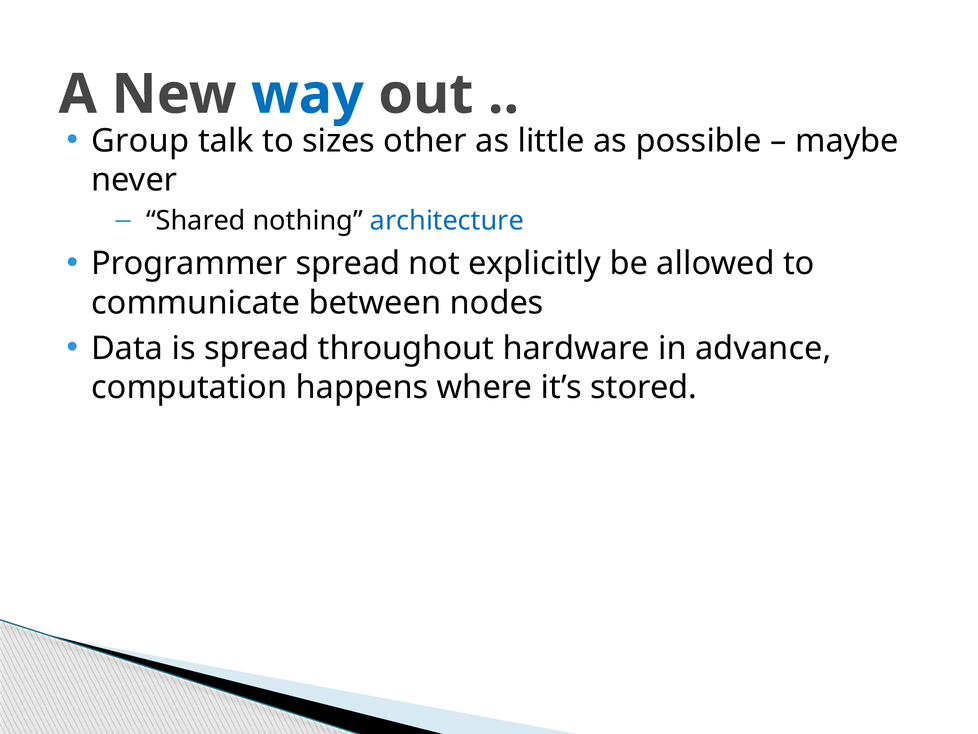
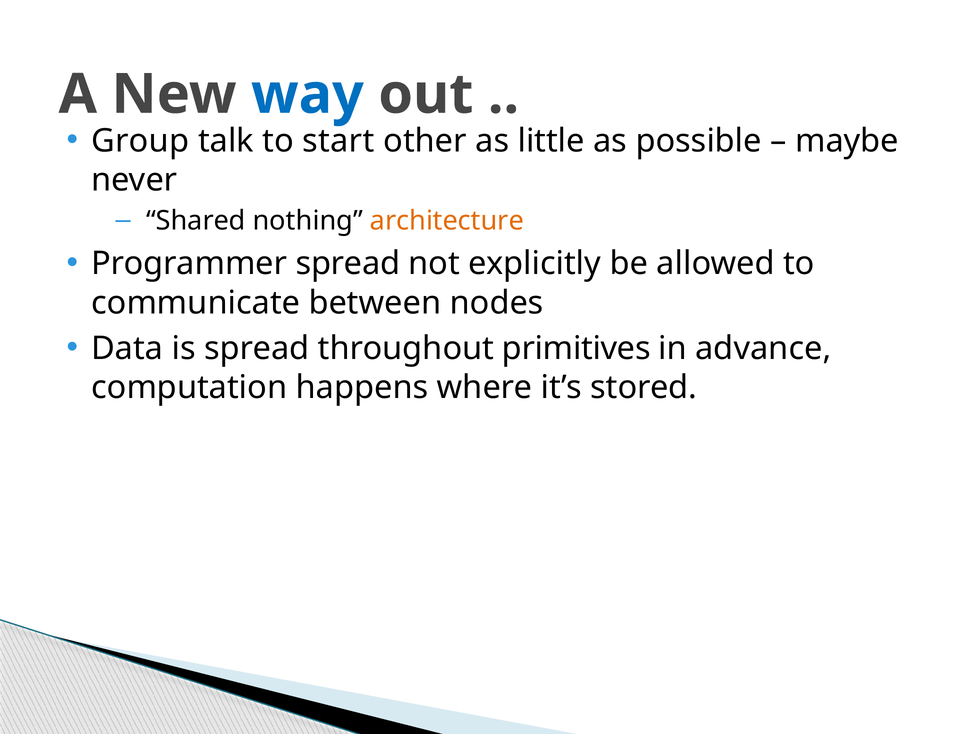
sizes: sizes -> start
architecture colour: blue -> orange
hardware: hardware -> primitives
